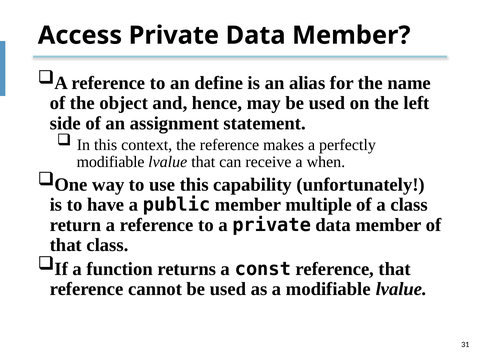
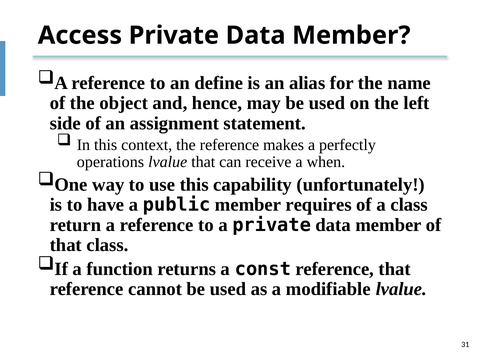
modifiable at (111, 162): modifiable -> operations
multiple: multiple -> requires
